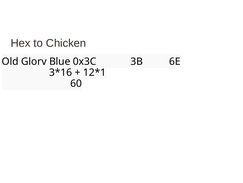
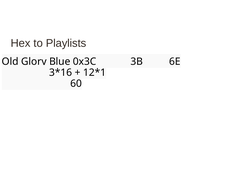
Chicken: Chicken -> Playlists
